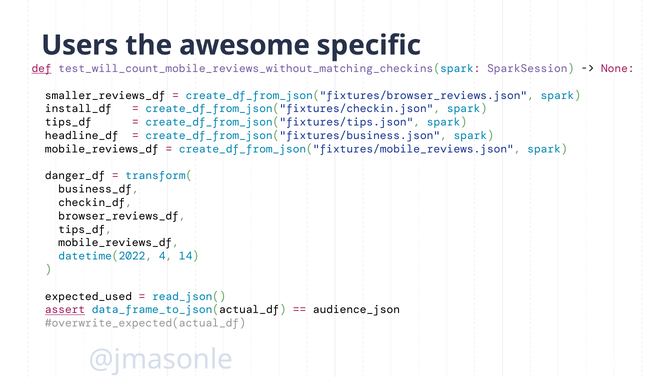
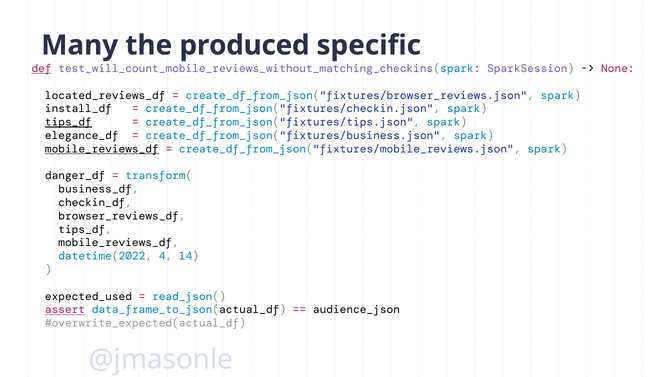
Users: Users -> Many
awesome: awesome -> produced
smaller_reviews_df: smaller_reviews_df -> located_reviews_df
tips_df at (68, 122) underline: none -> present
headline_df: headline_df -> elegance_df
mobile_reviews_df at (102, 149) underline: none -> present
